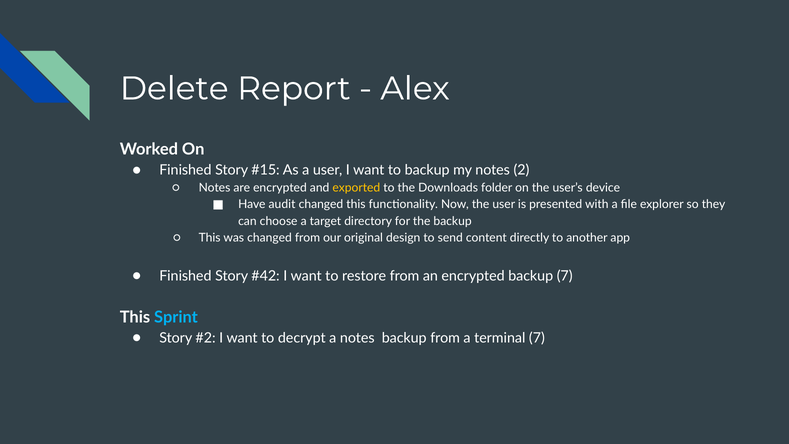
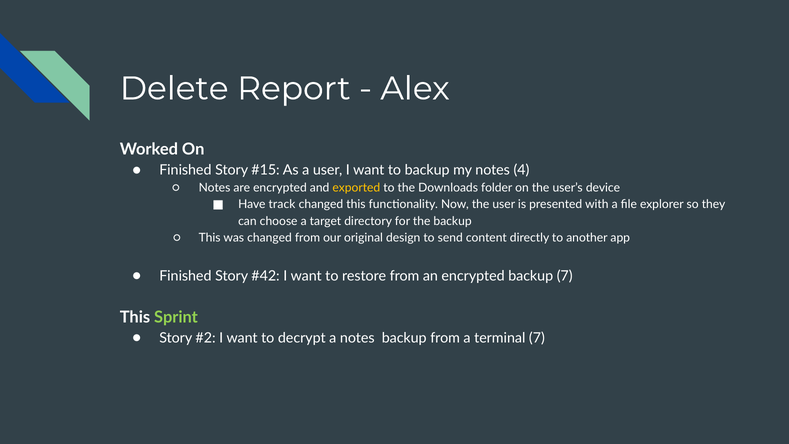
2: 2 -> 4
audit: audit -> track
Sprint colour: light blue -> light green
